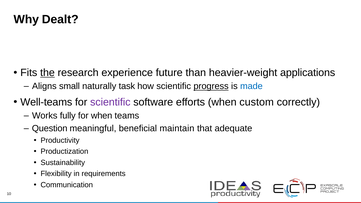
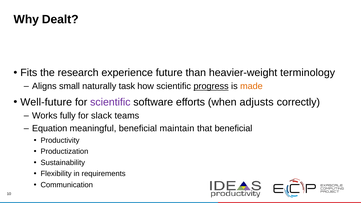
the underline: present -> none
applications: applications -> terminology
made colour: blue -> orange
Well-teams: Well-teams -> Well-future
custom: custom -> adjusts
for when: when -> slack
Question: Question -> Equation
that adequate: adequate -> beneficial
